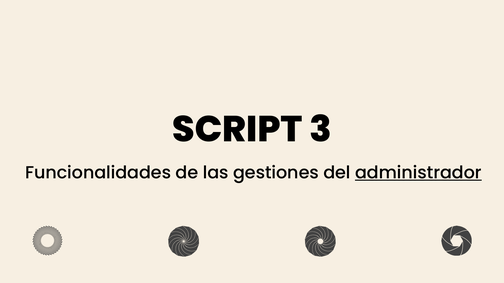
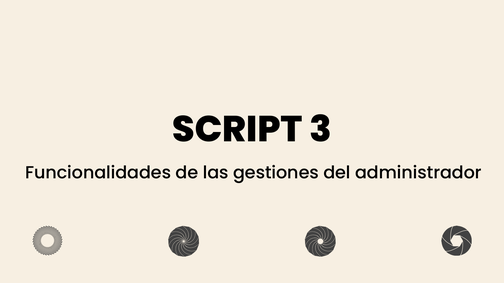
administrador underline: present -> none
